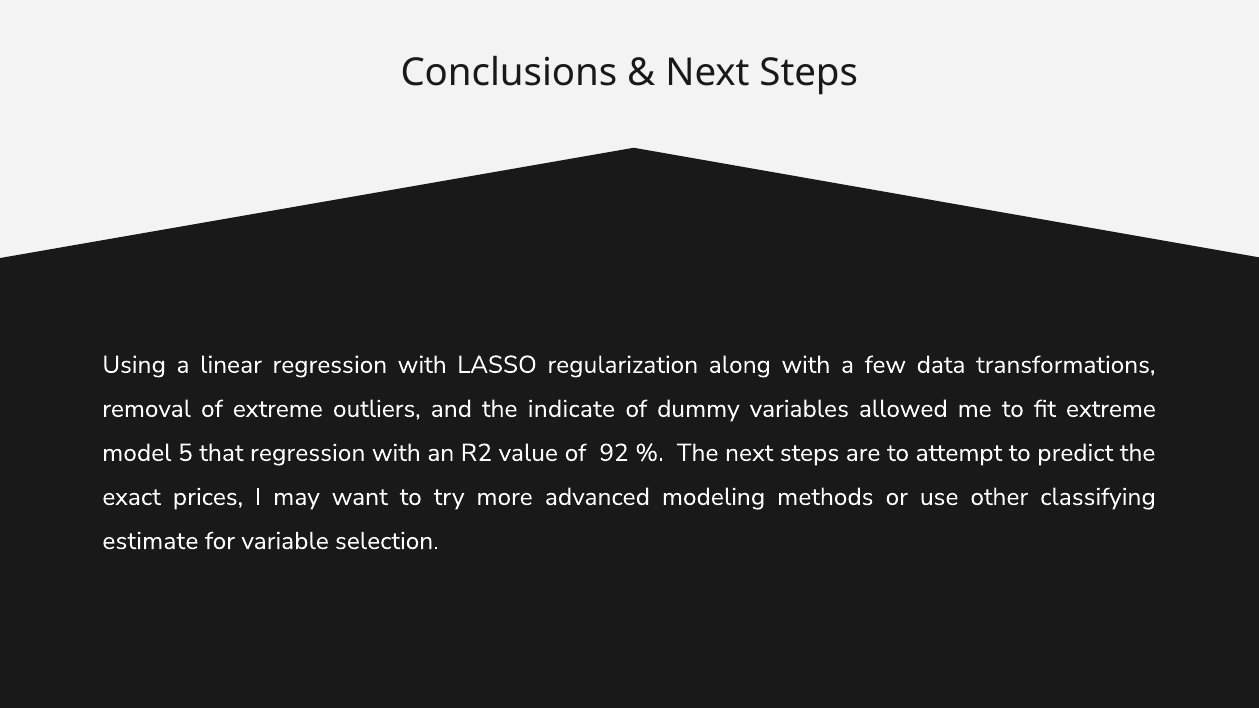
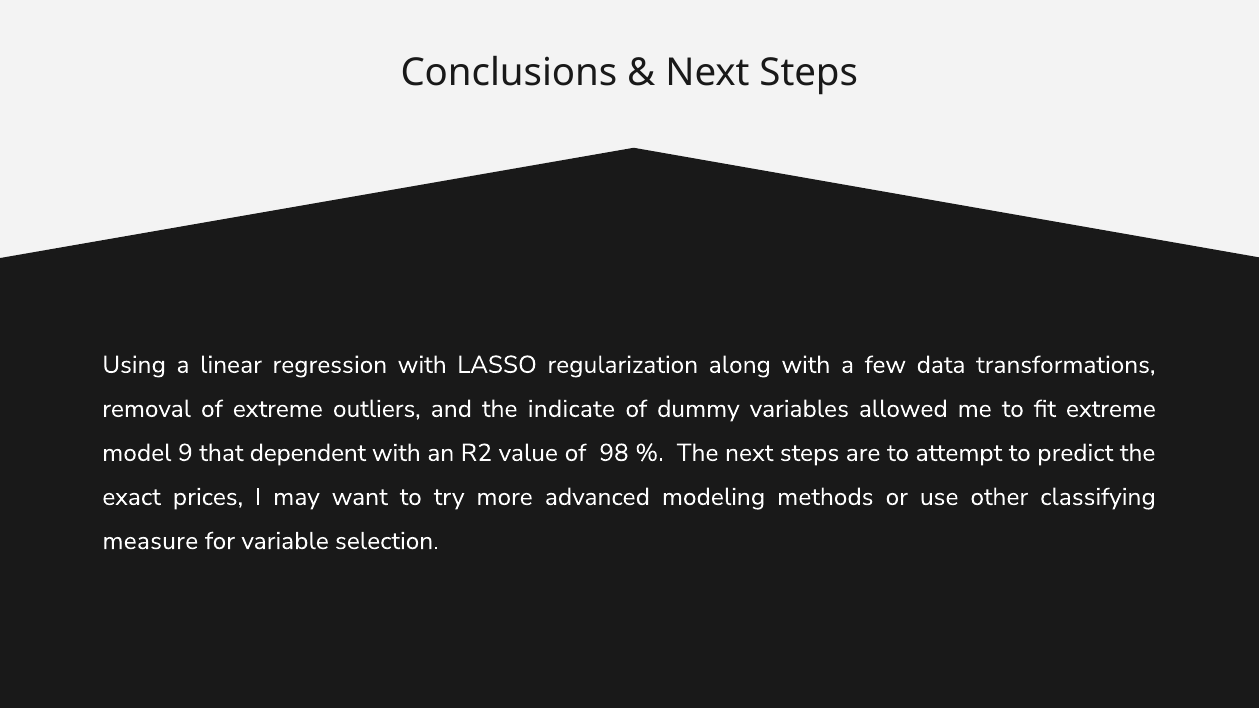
5: 5 -> 9
that regression: regression -> dependent
92: 92 -> 98
estimate: estimate -> measure
